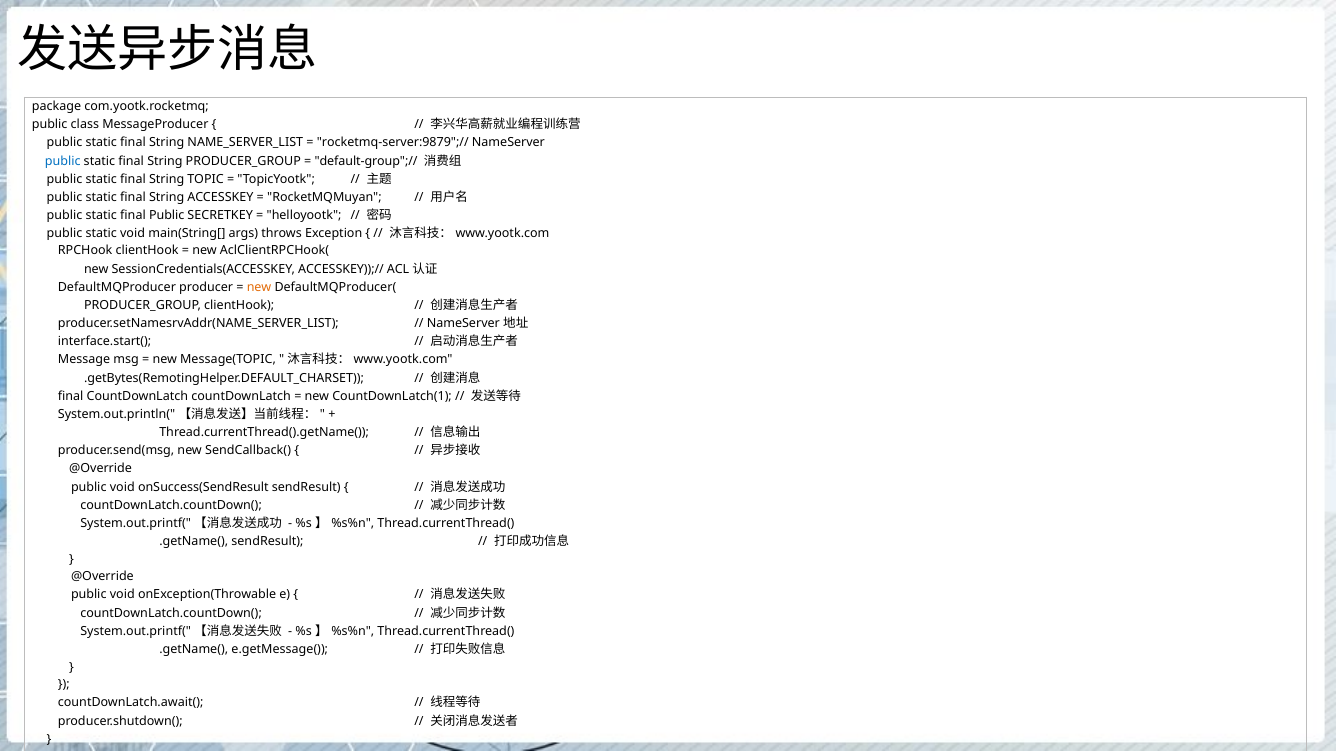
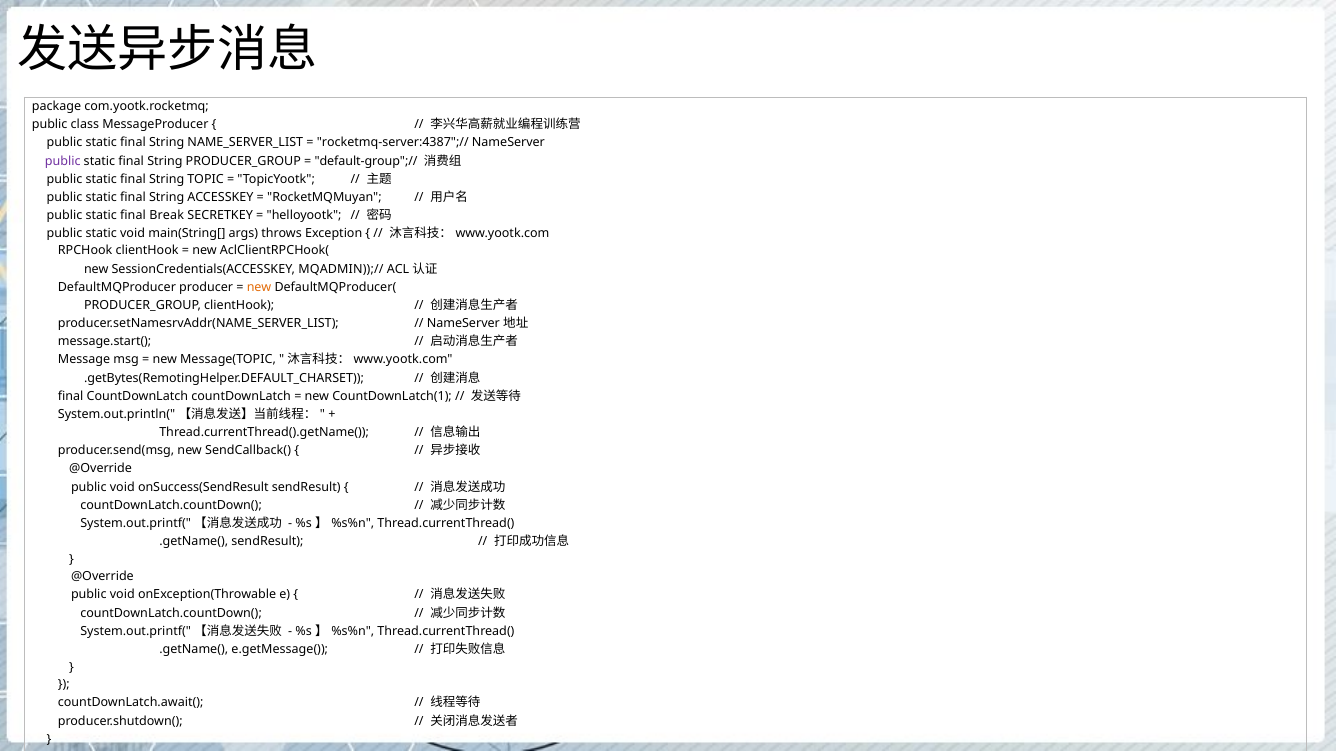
rocketmq-server:9879";//: rocketmq-server:9879";// -> rocketmq-server:4387";//
public at (63, 161) colour: blue -> purple
final Public: Public -> Break
ACCESSKEY));//: ACCESSKEY));// -> MQADMIN));//
interface.start(: interface.start( -> message.start(
